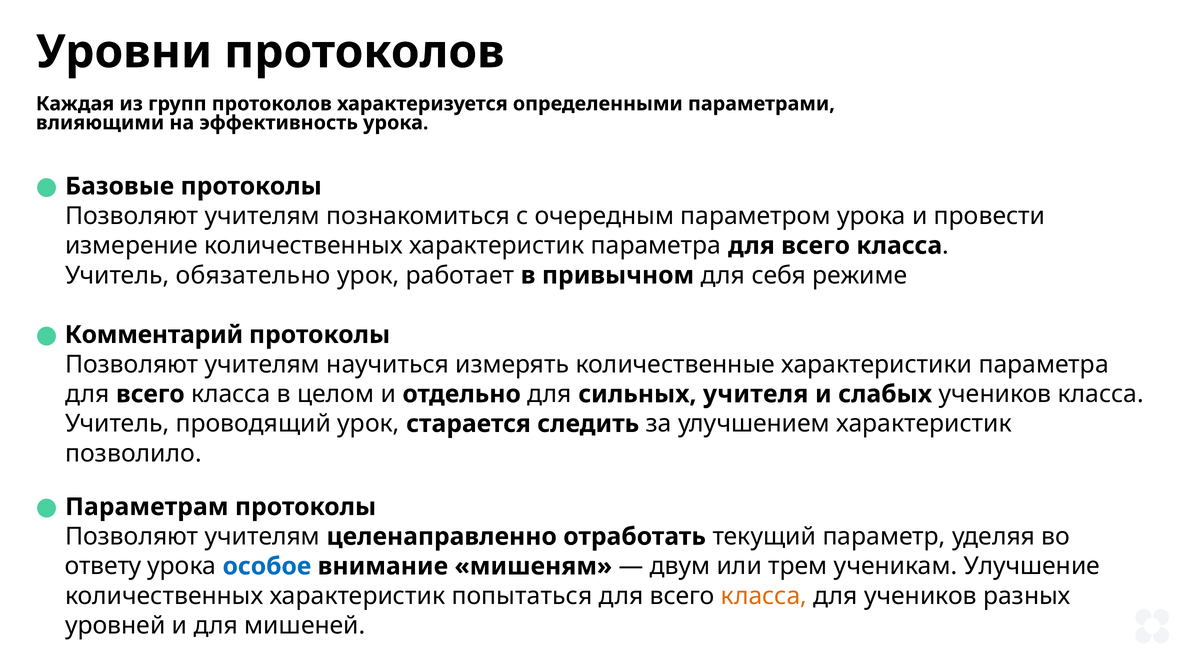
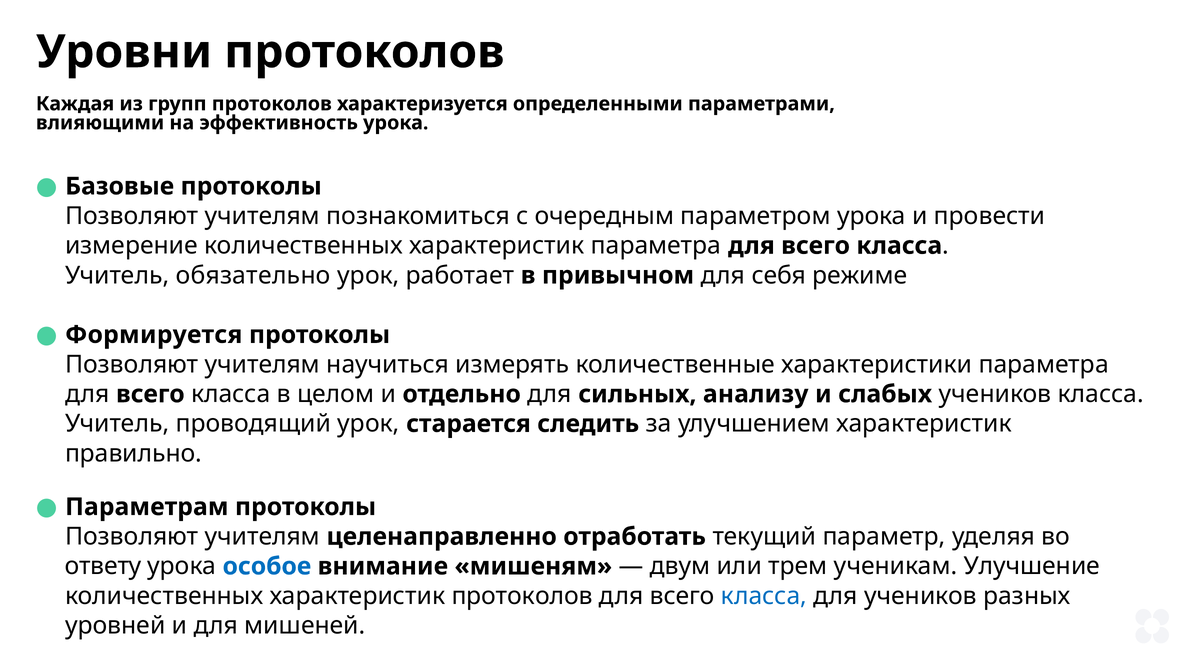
Комментарий: Комментарий -> Формируется
учителя: учителя -> анализу
позволило: позволило -> правильно
характеристик попытаться: попытаться -> протоколов
класса at (764, 596) colour: orange -> blue
